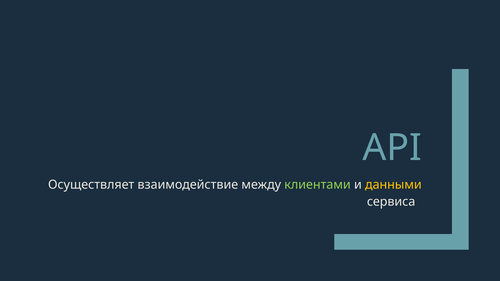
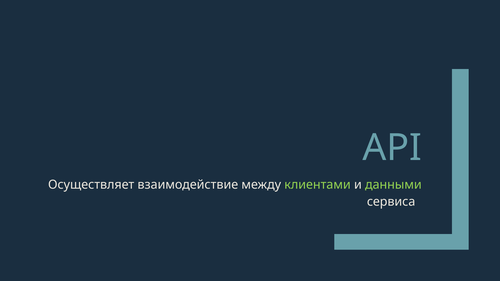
данными colour: yellow -> light green
